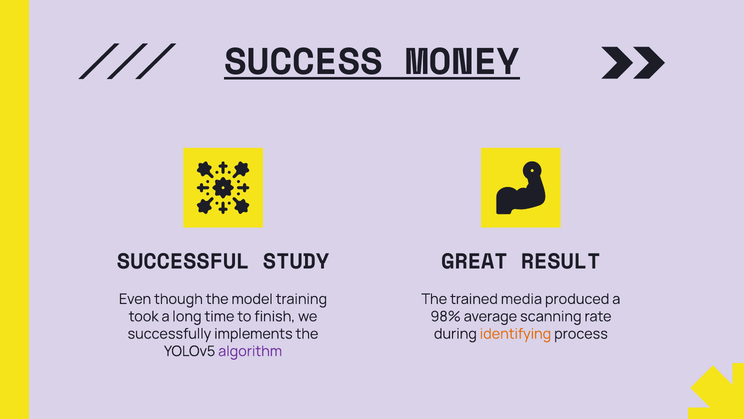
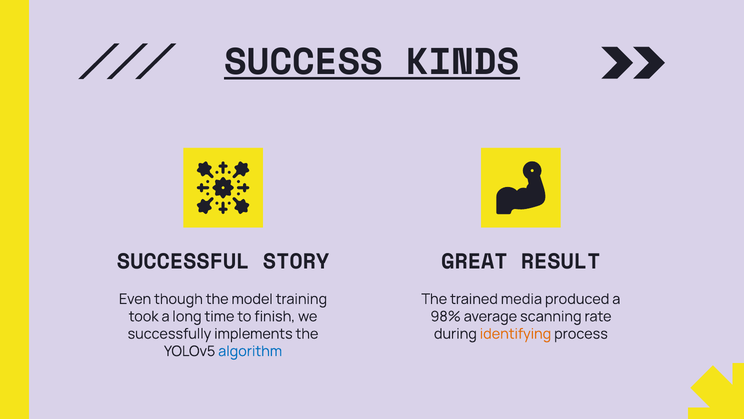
MONEY: MONEY -> KINDS
STUDY: STUDY -> STORY
algorithm colour: purple -> blue
